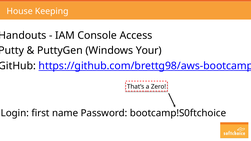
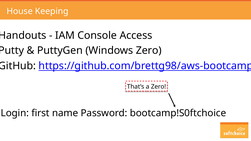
Windows Your: Your -> Zero
